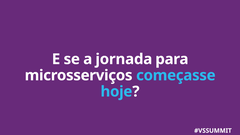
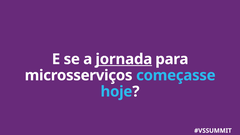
jornada underline: none -> present
